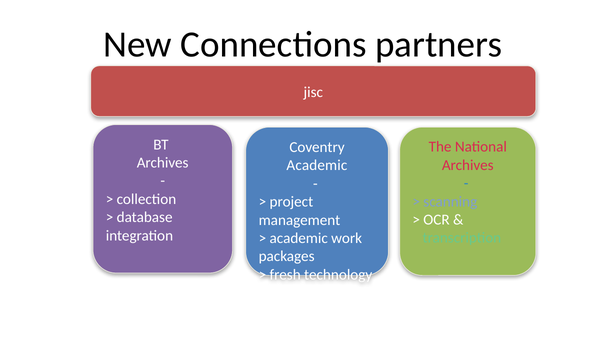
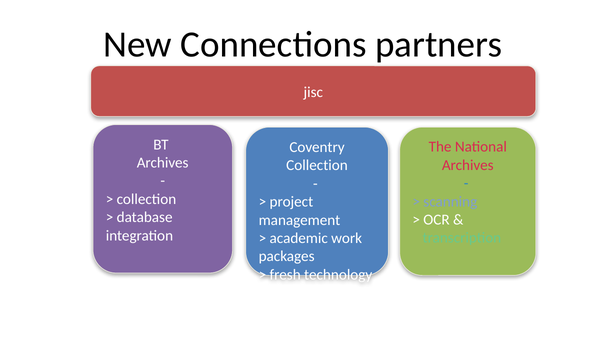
Academic at (317, 165): Academic -> Collection
